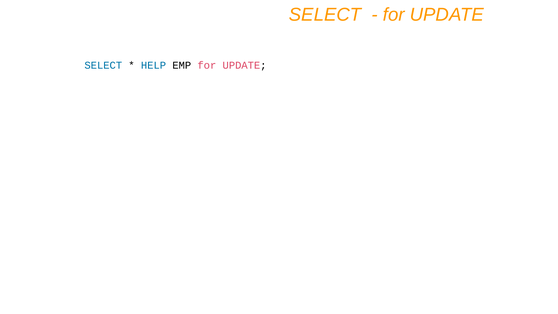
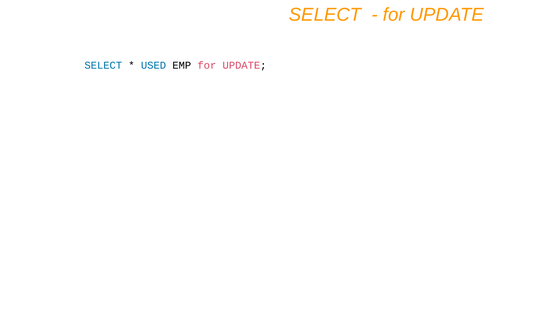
HELP: HELP -> USED
